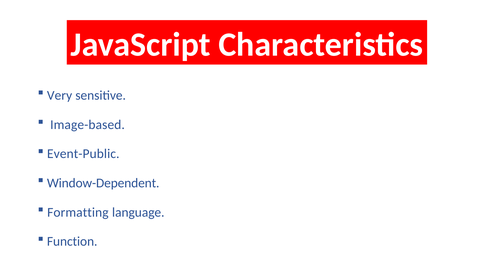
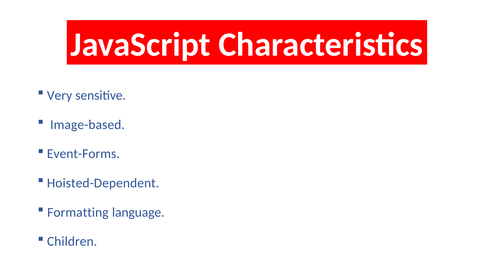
Event-Public: Event-Public -> Event-Forms
Window-Dependent: Window-Dependent -> Hoisted-Dependent
Function: Function -> Children
